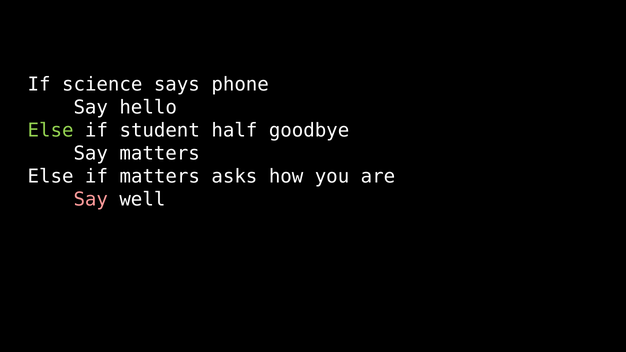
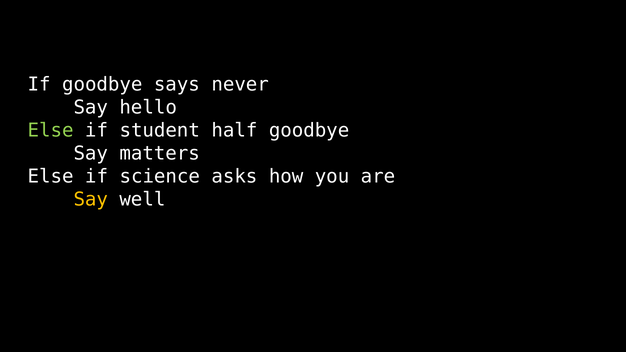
If science: science -> goodbye
phone: phone -> never
if matters: matters -> science
Say at (91, 199) colour: pink -> yellow
